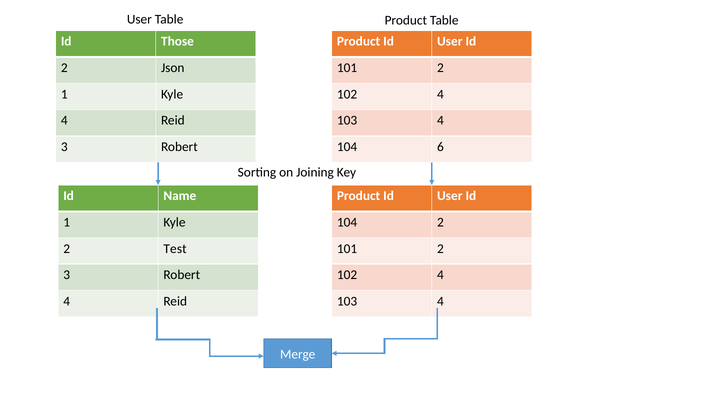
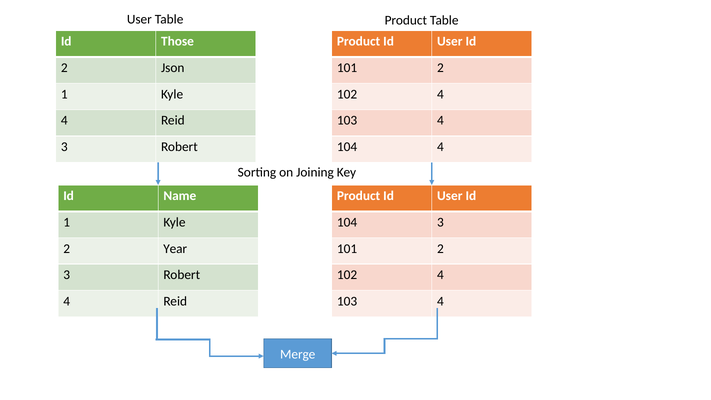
104 6: 6 -> 4
104 2: 2 -> 3
Test: Test -> Year
